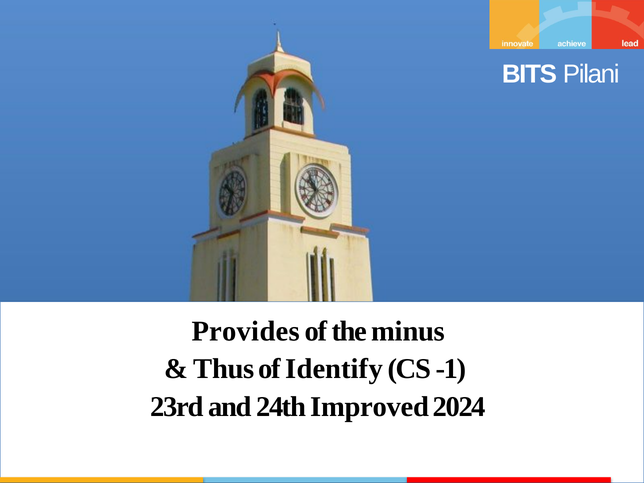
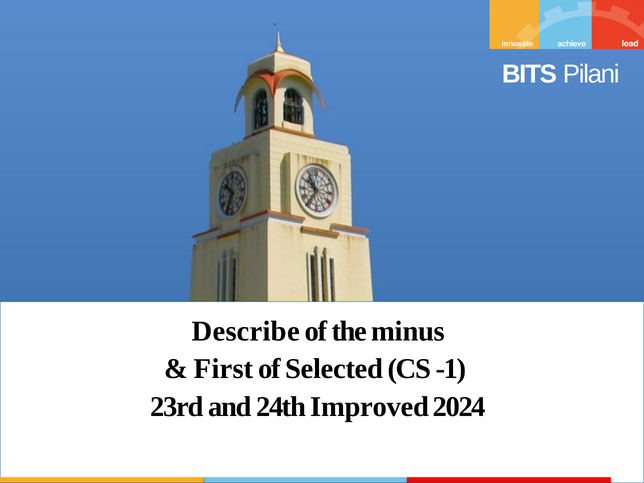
Provides: Provides -> Describe
Thus: Thus -> First
Identify: Identify -> Selected
